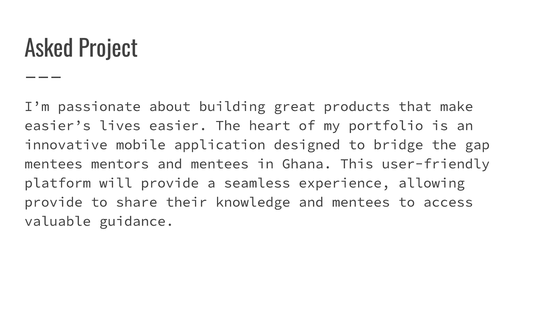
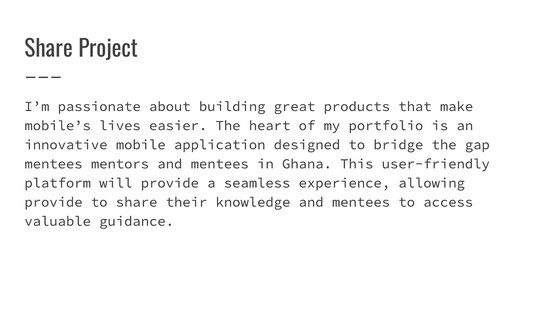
Asked at (49, 49): Asked -> Share
easier’s: easier’s -> mobile’s
